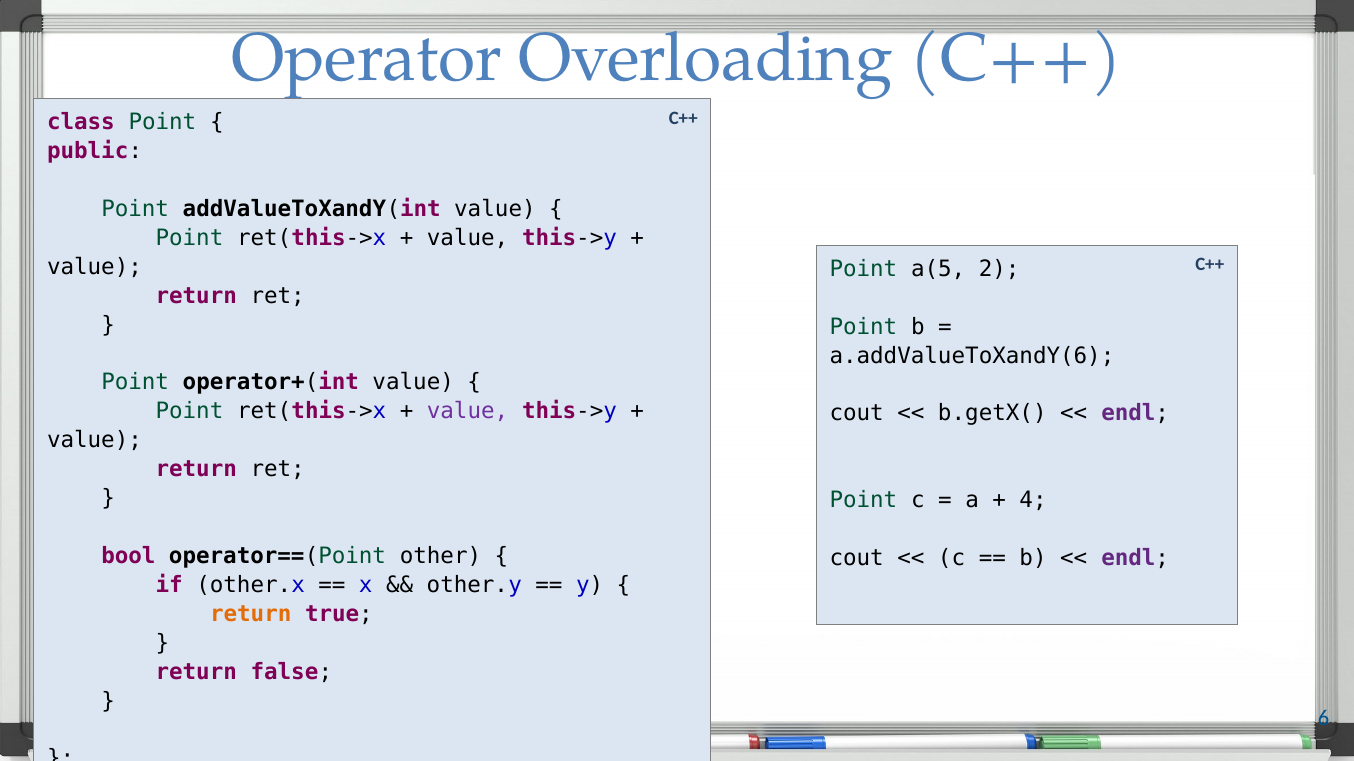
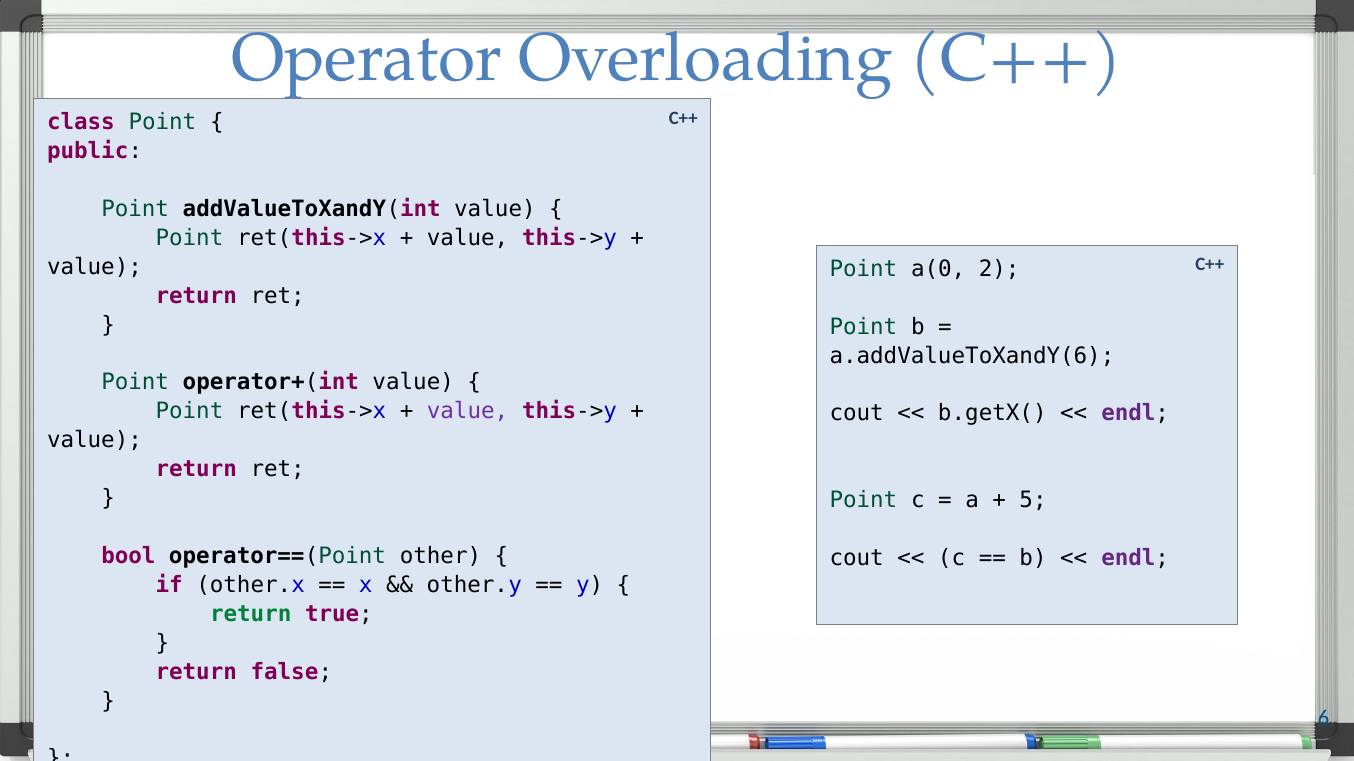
a(5: a(5 -> a(0
4: 4 -> 5
return at (251, 614) colour: orange -> green
